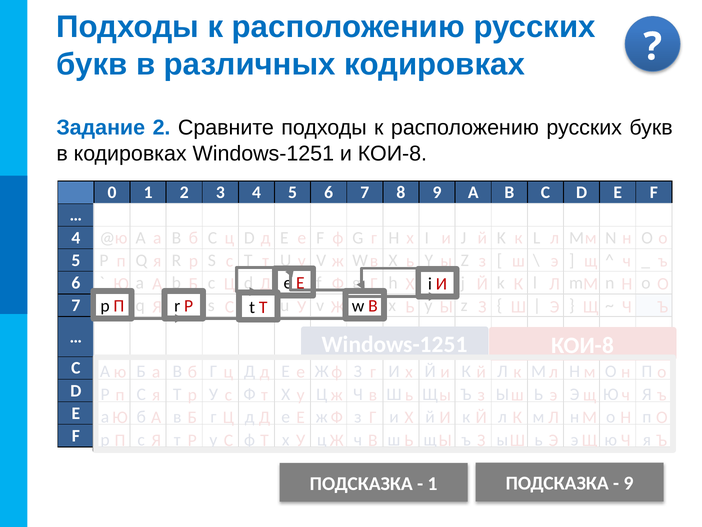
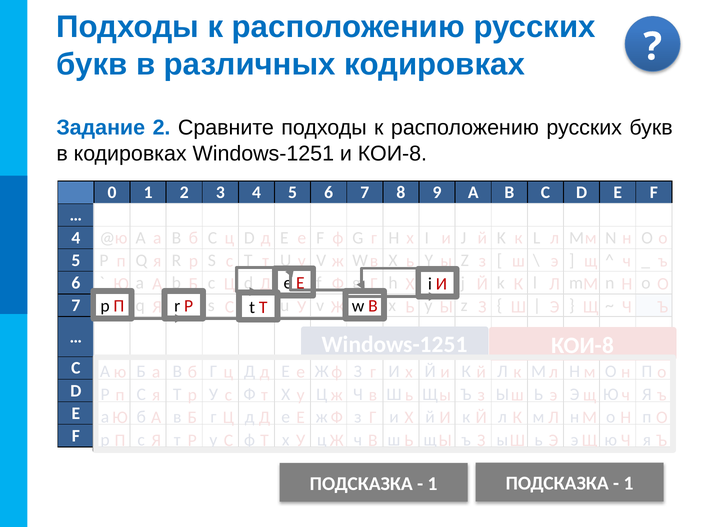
9 at (628, 483): 9 -> 1
